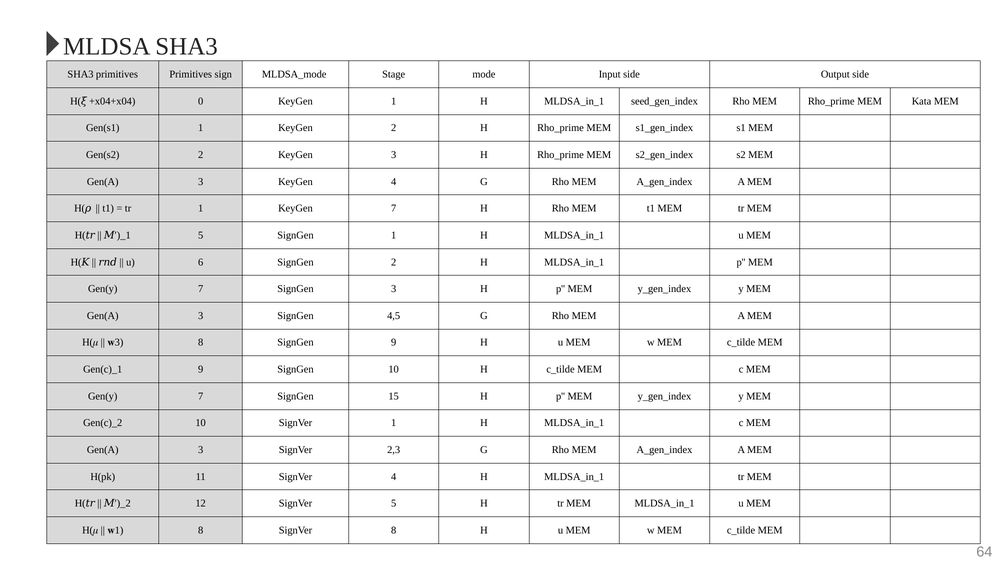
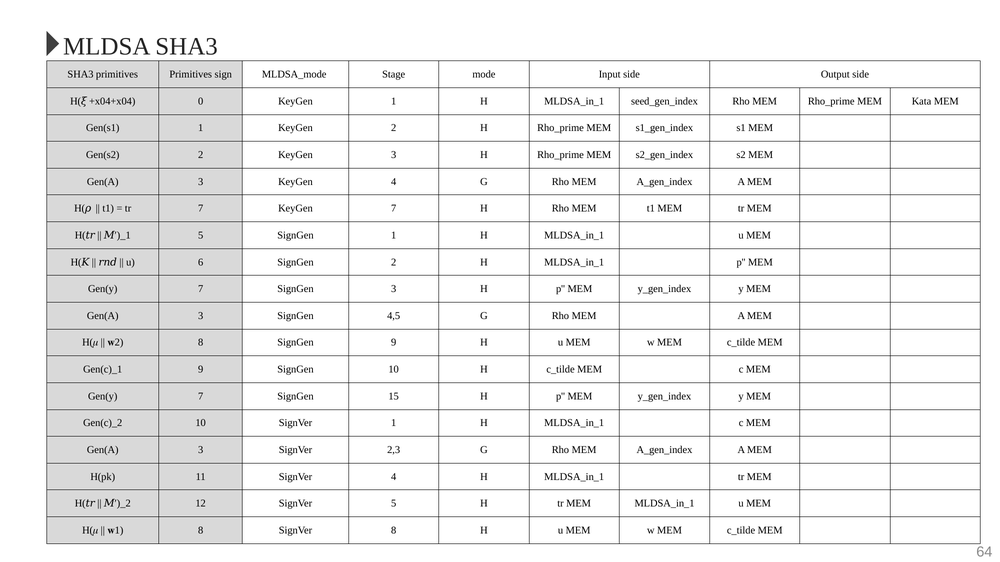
1 at (201, 209): 1 -> 7
3 at (119, 343): 3 -> 2
